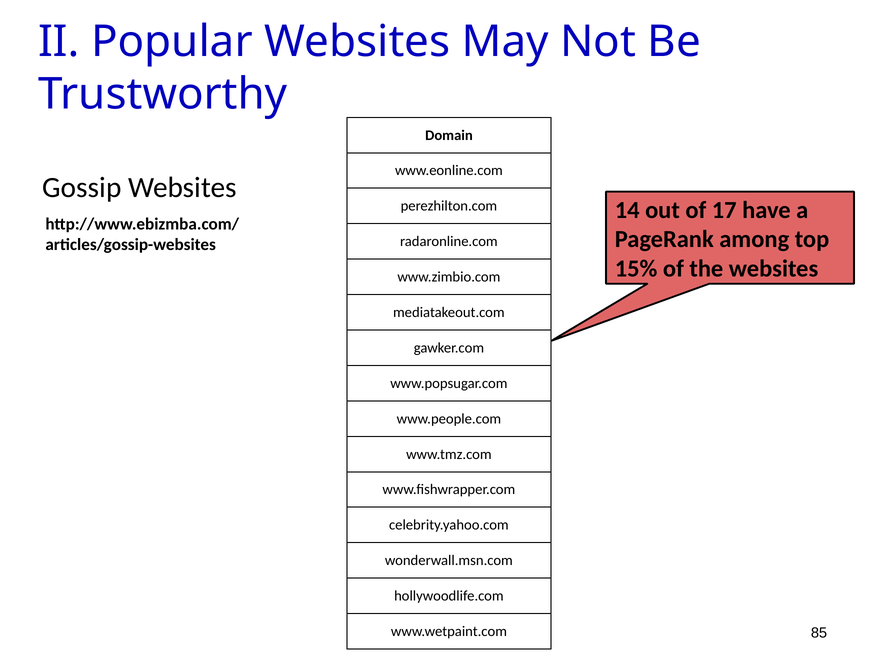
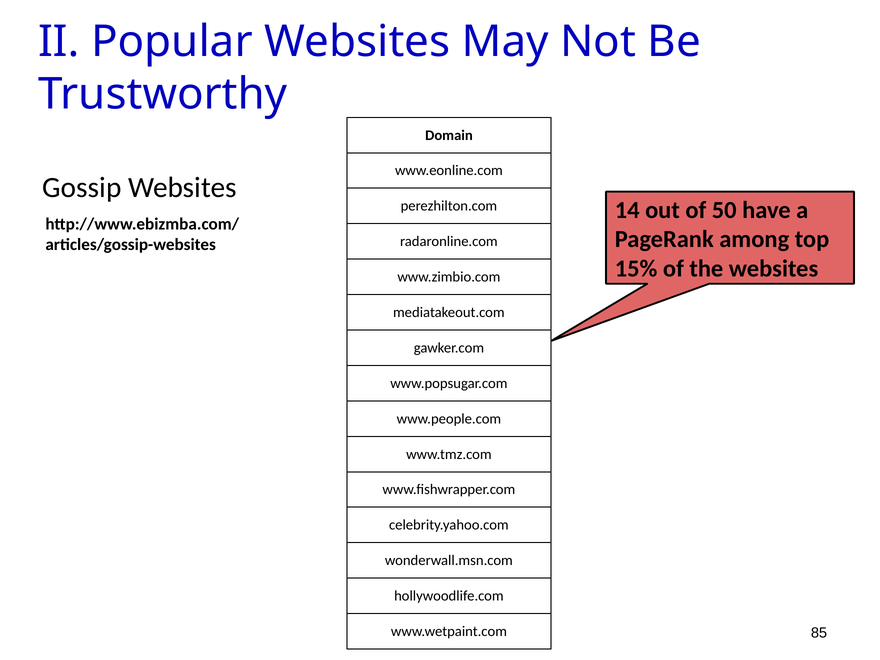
17: 17 -> 50
